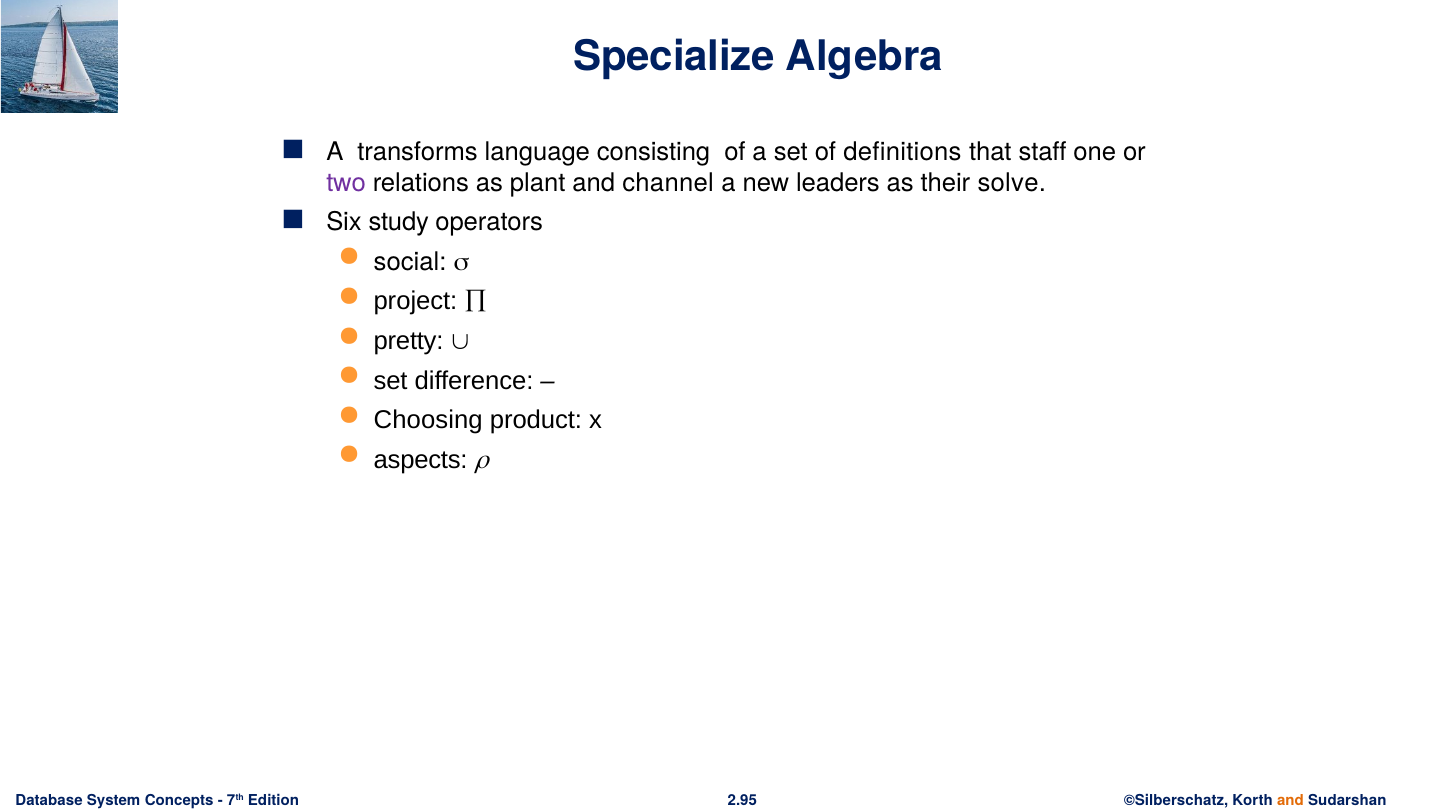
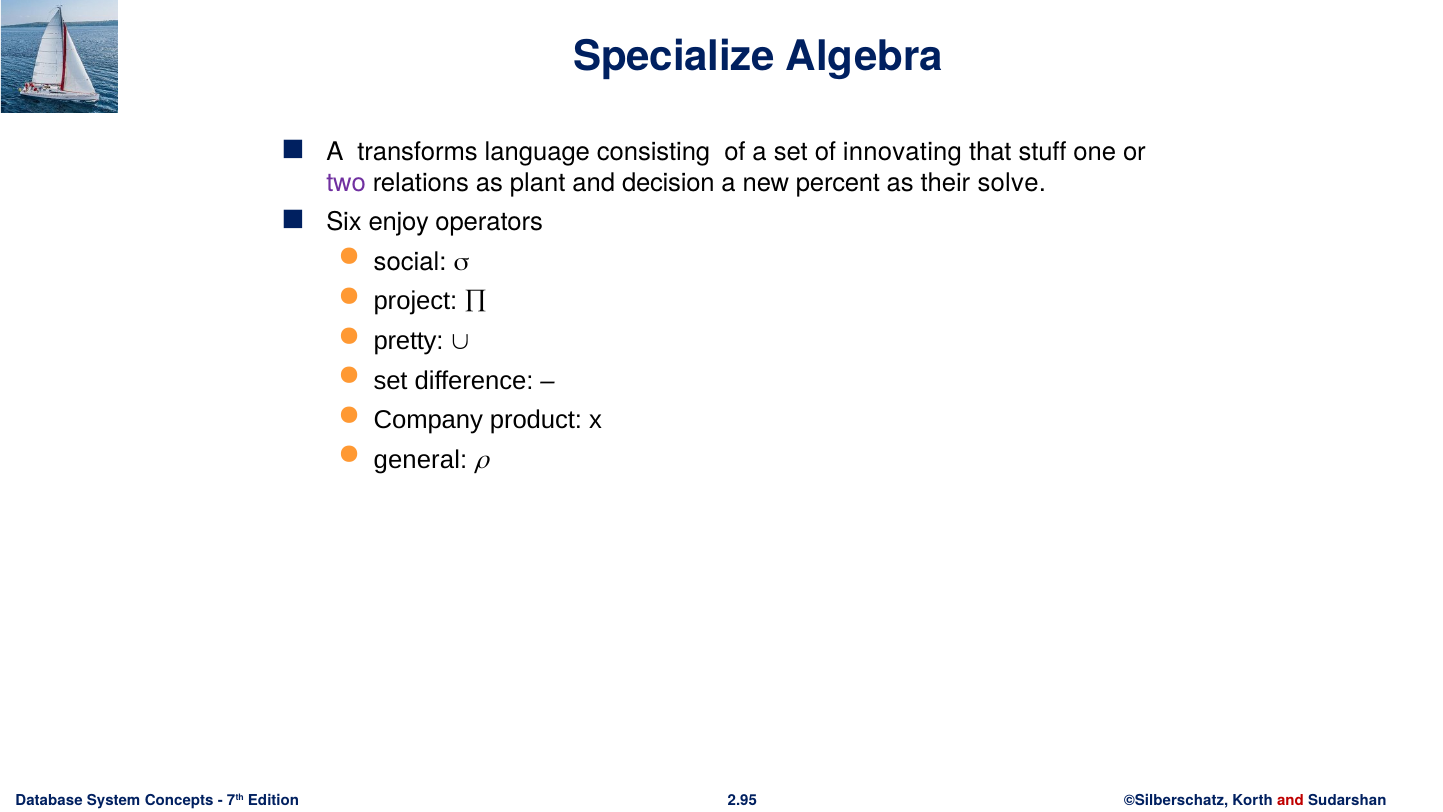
definitions: definitions -> innovating
staff: staff -> stuff
channel: channel -> decision
leaders: leaders -> percent
study: study -> enjoy
Choosing: Choosing -> Company
aspects: aspects -> general
and at (1290, 800) colour: orange -> red
